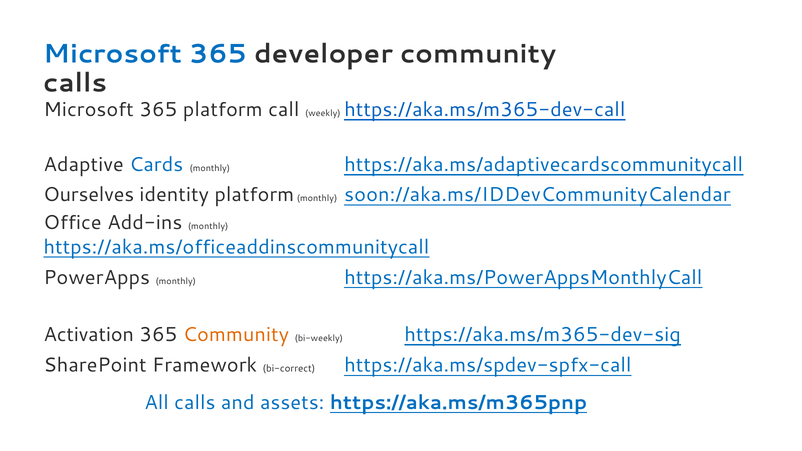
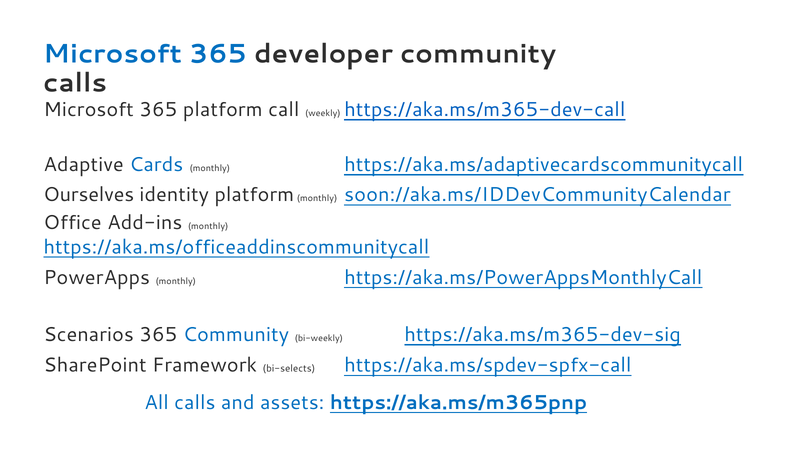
Activation: Activation -> Scenarios
Community at (236, 335) colour: orange -> blue
bi-correct: bi-correct -> bi-selects
